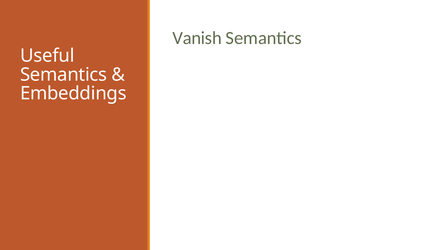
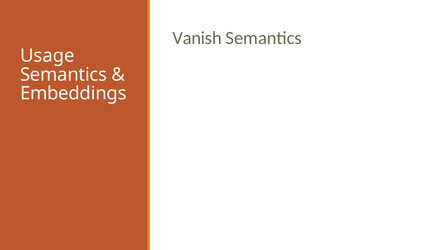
Useful: Useful -> Usage
